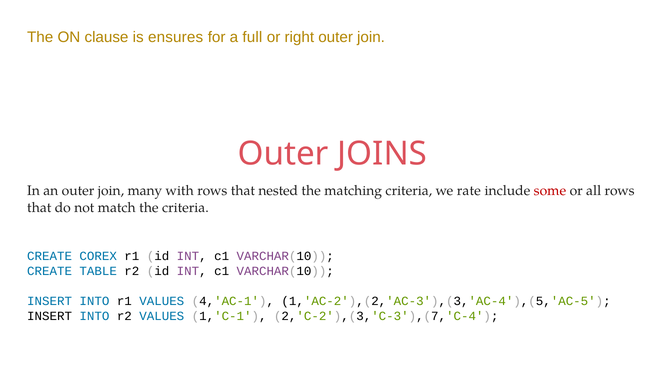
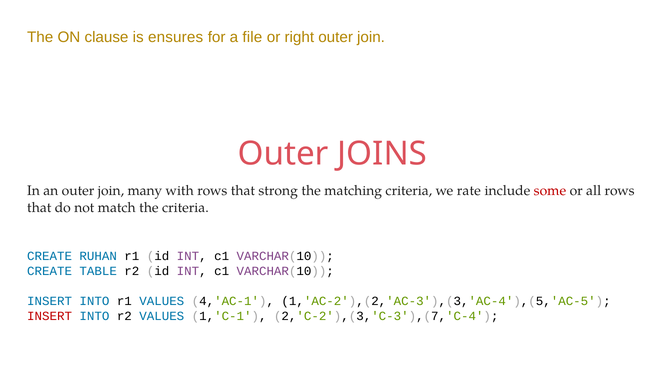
full: full -> file
nested: nested -> strong
COREX: COREX -> RUHAN
INSERT at (50, 316) colour: black -> red
